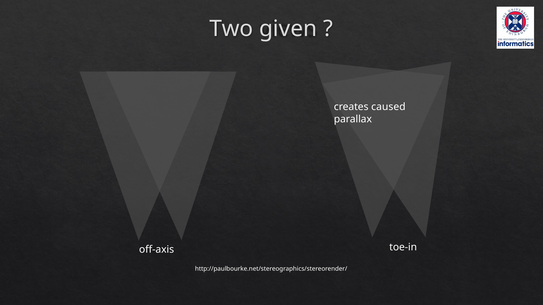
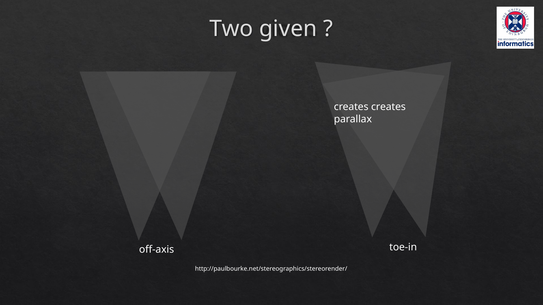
creates caused: caused -> creates
